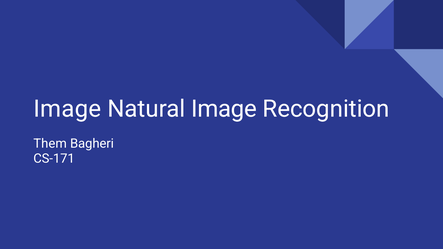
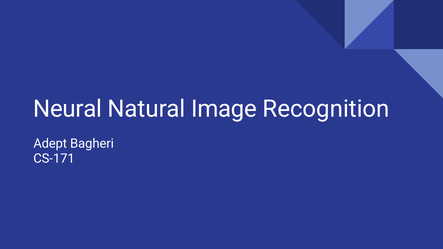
Image at (67, 109): Image -> Neural
Them: Them -> Adept
